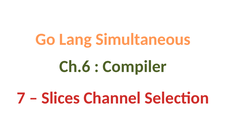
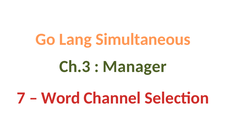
Ch.6: Ch.6 -> Ch.3
Compiler: Compiler -> Manager
Slices: Slices -> Word
